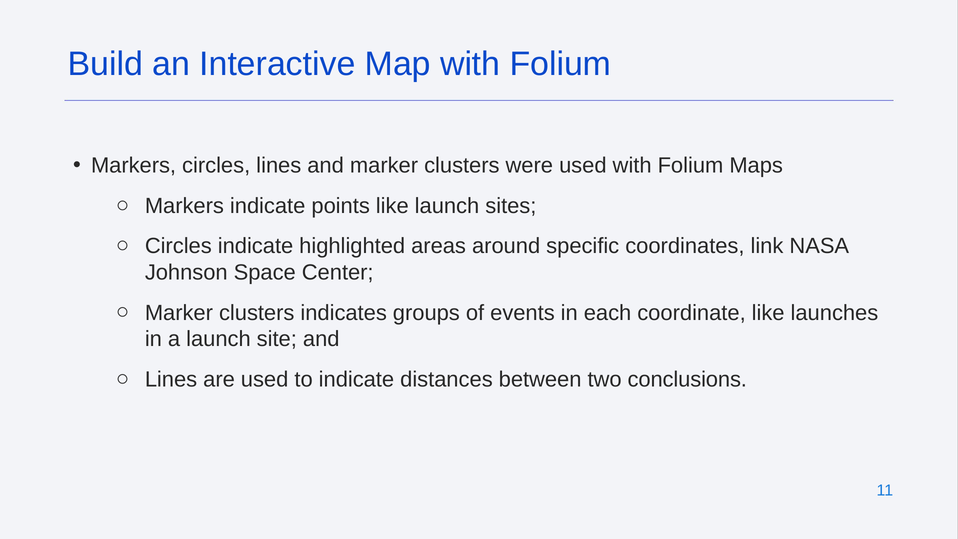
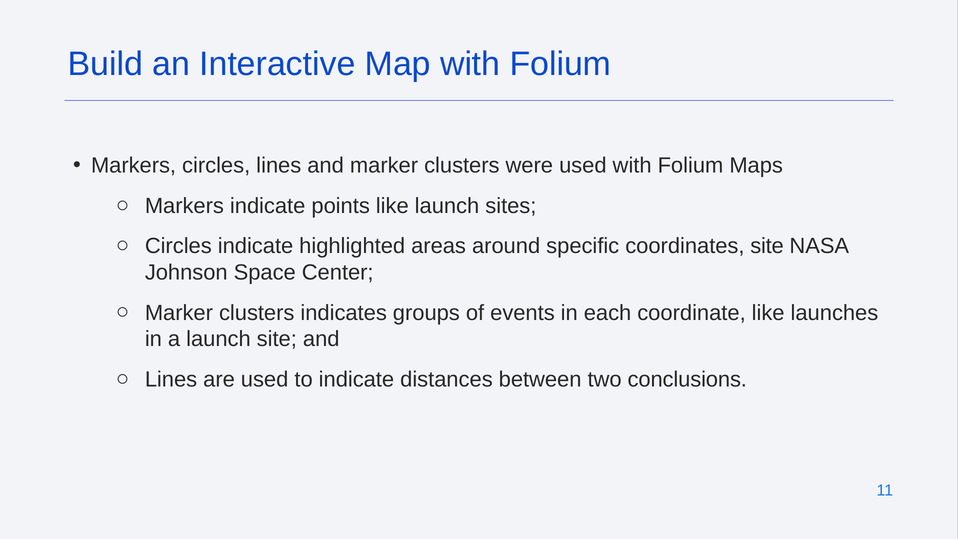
coordinates link: link -> site
